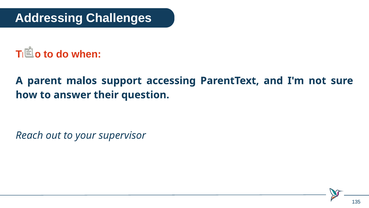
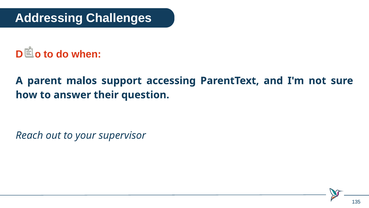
Trato: Trato -> Debo
